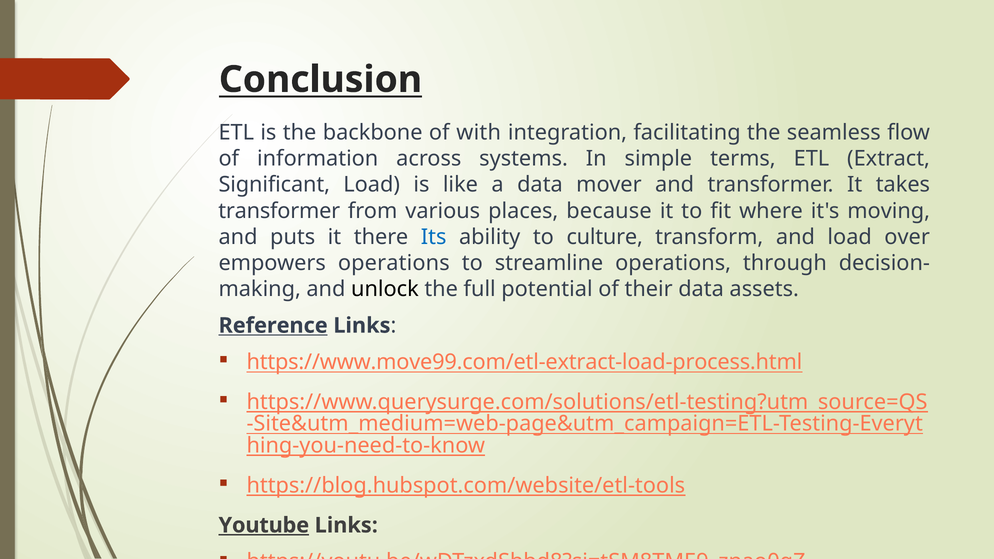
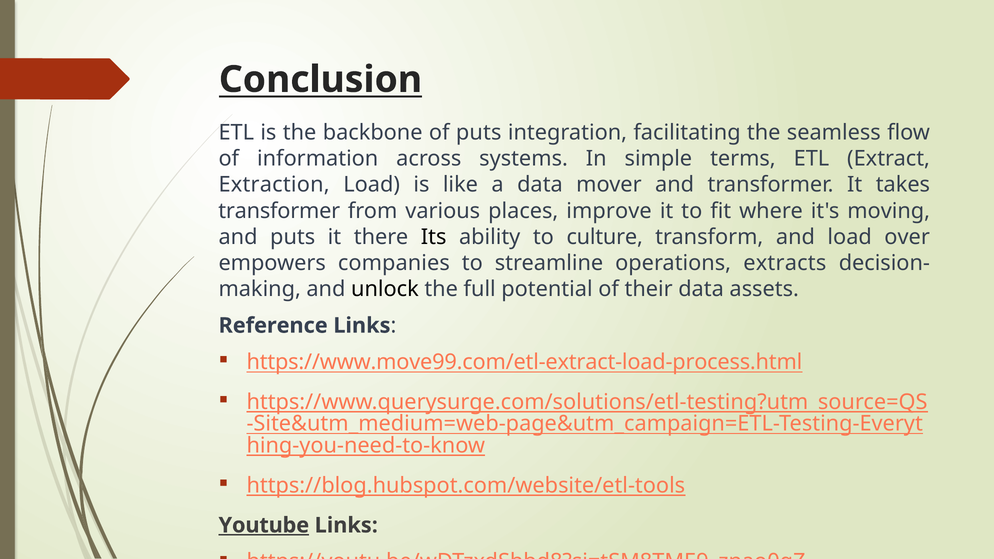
of with: with -> puts
Significant: Significant -> Extraction
because: because -> improve
Its colour: blue -> black
empowers operations: operations -> companies
through: through -> extracts
Reference underline: present -> none
